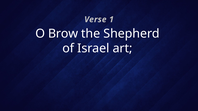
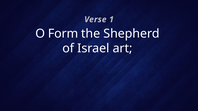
Brow: Brow -> Form
